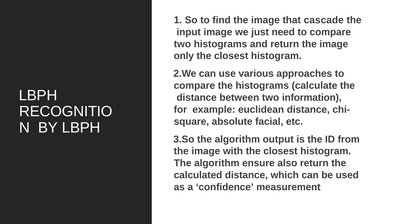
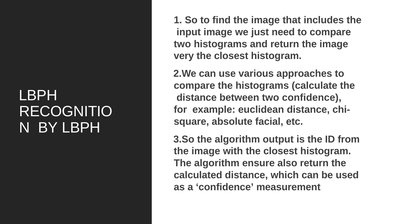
cascade: cascade -> includes
only: only -> very
two information: information -> confidence
